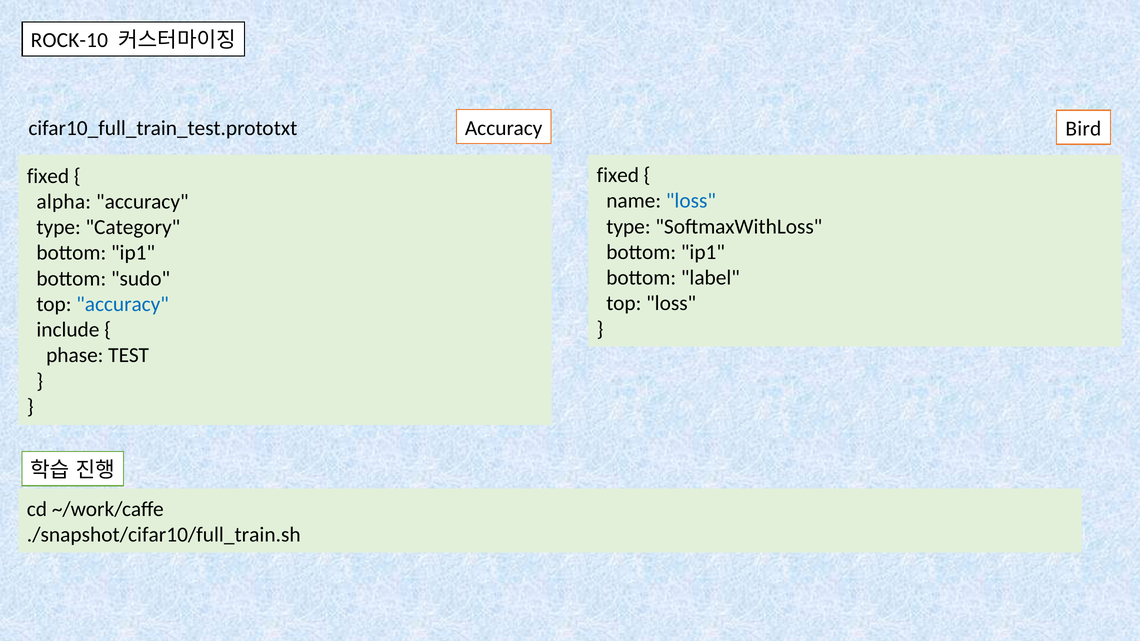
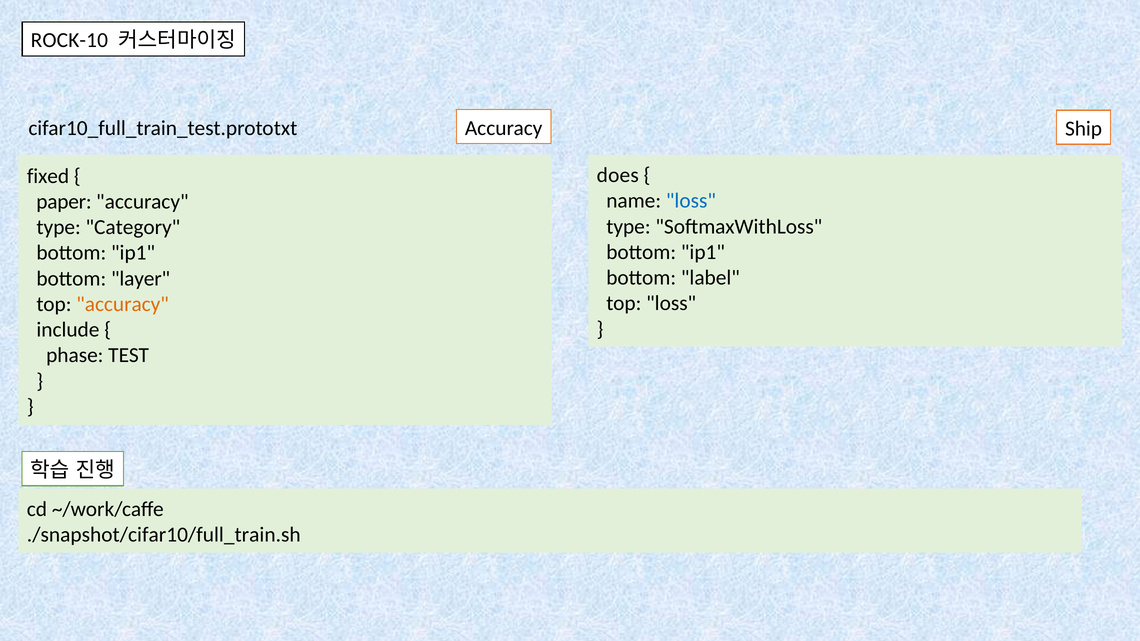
Bird: Bird -> Ship
fixed at (618, 175): fixed -> does
alpha: alpha -> paper
sudo: sudo -> layer
accuracy at (123, 304) colour: blue -> orange
